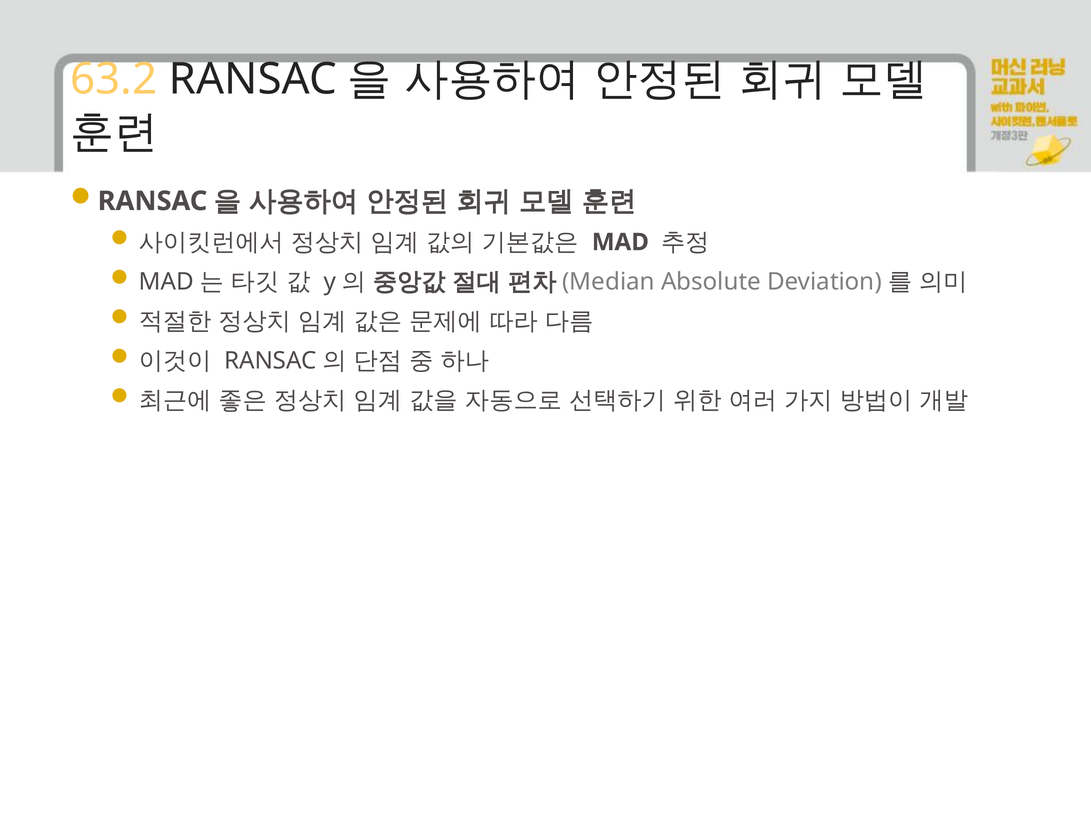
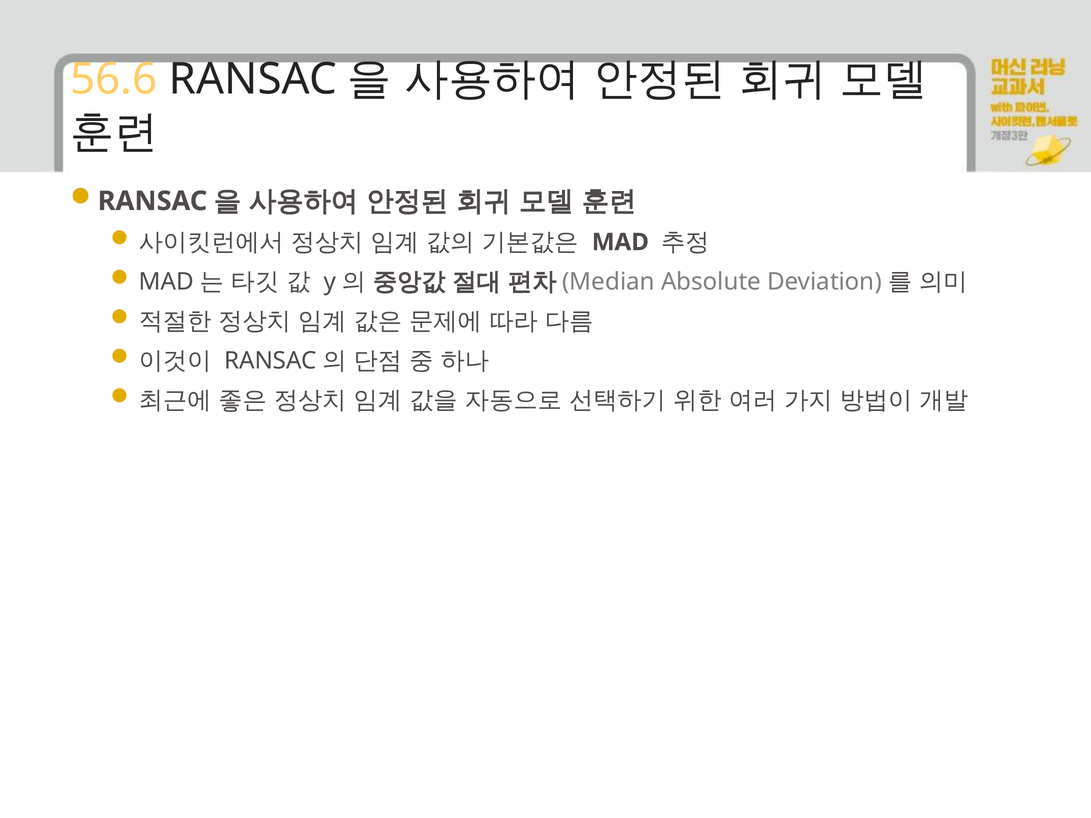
63.2: 63.2 -> 56.6
